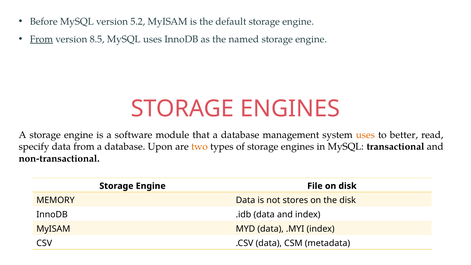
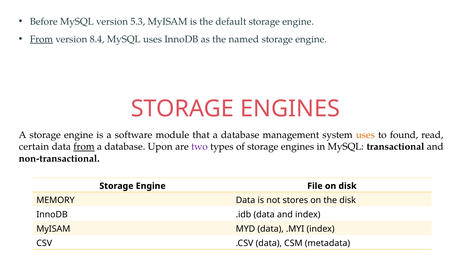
5.2: 5.2 -> 5.3
8.5: 8.5 -> 8.4
better: better -> found
specify: specify -> certain
from at (84, 147) underline: none -> present
two colour: orange -> purple
